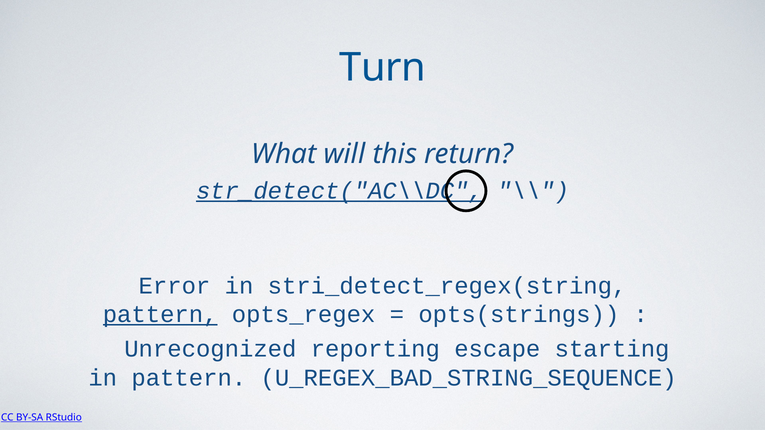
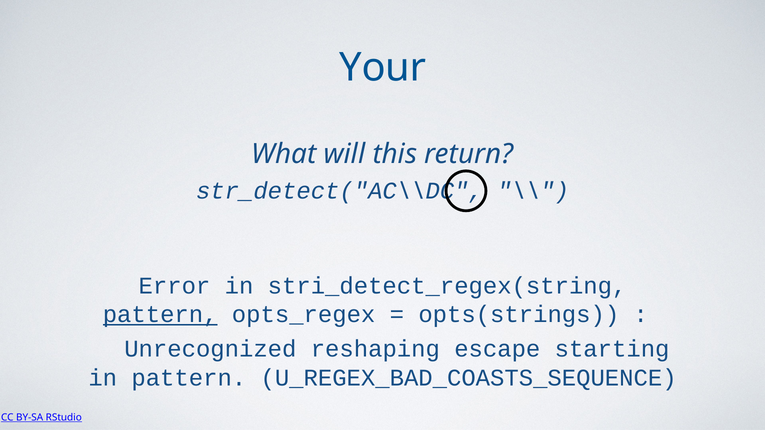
Turn: Turn -> Your
str_detect("AC\\DC underline: present -> none
reporting: reporting -> reshaping
U_REGEX_BAD_STRING_SEQUENCE: U_REGEX_BAD_STRING_SEQUENCE -> U_REGEX_BAD_COASTS_SEQUENCE
